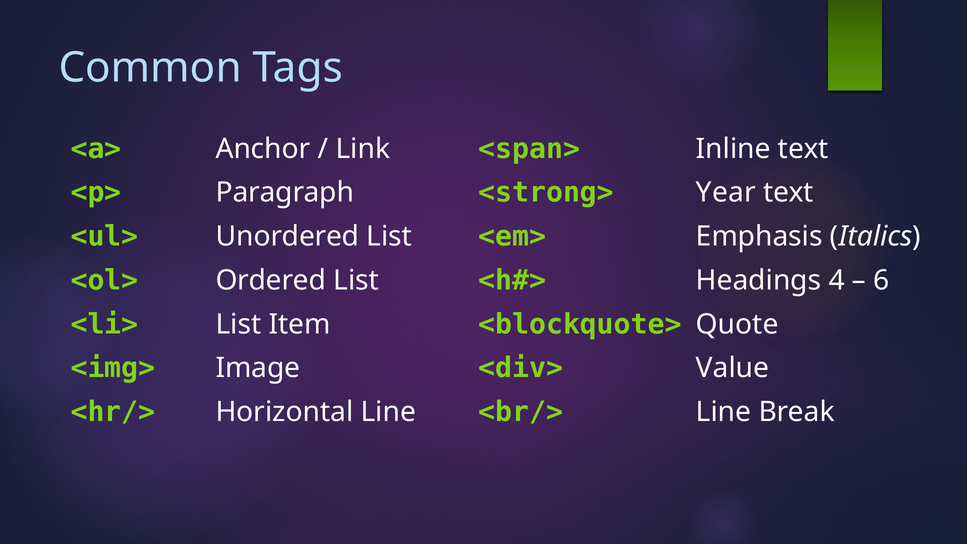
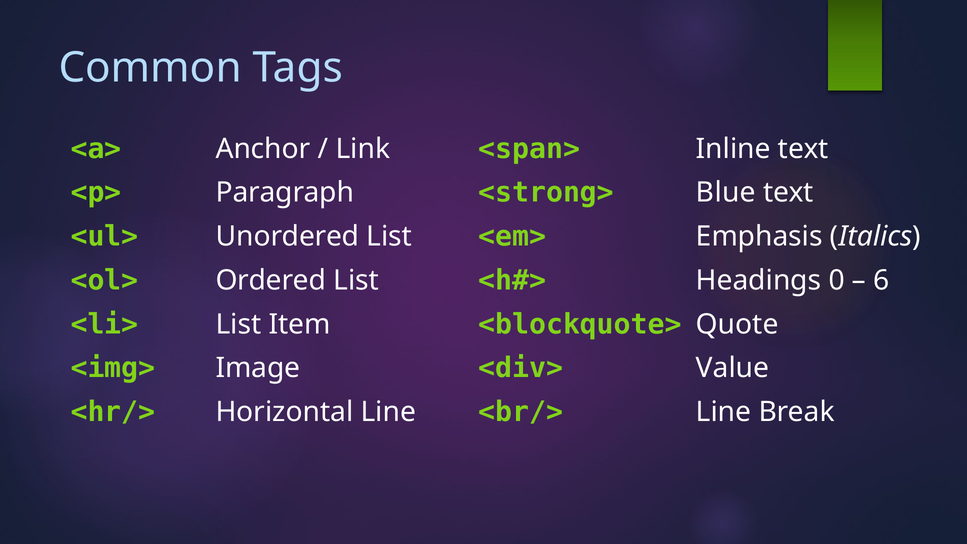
Year: Year -> Blue
4: 4 -> 0
